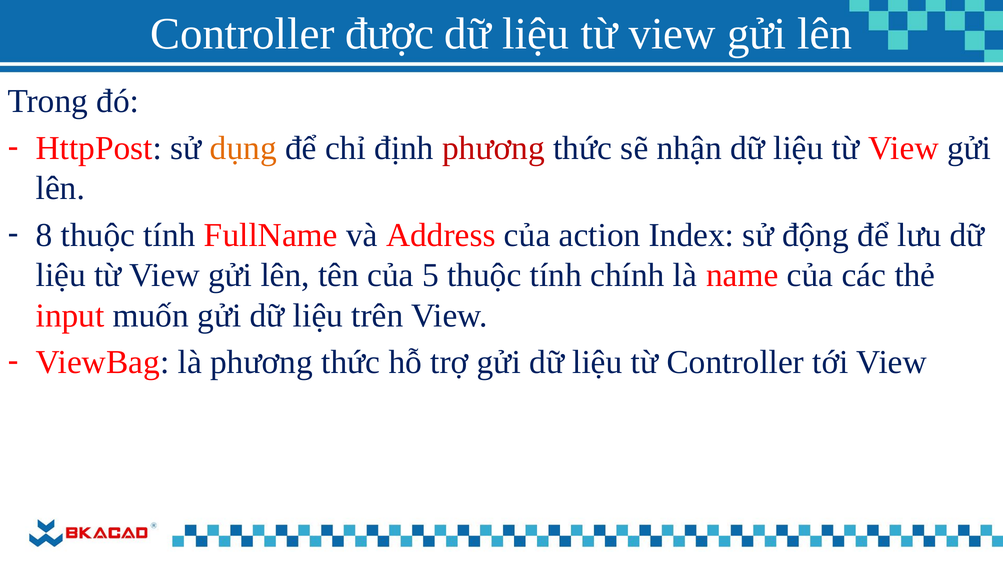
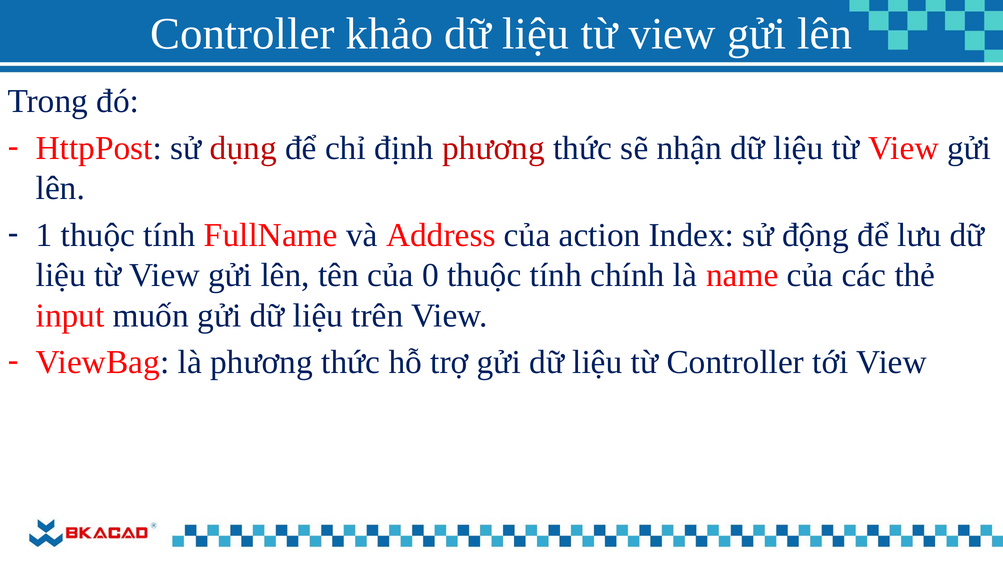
được: được -> khảo
dụng colour: orange -> red
8: 8 -> 1
5: 5 -> 0
